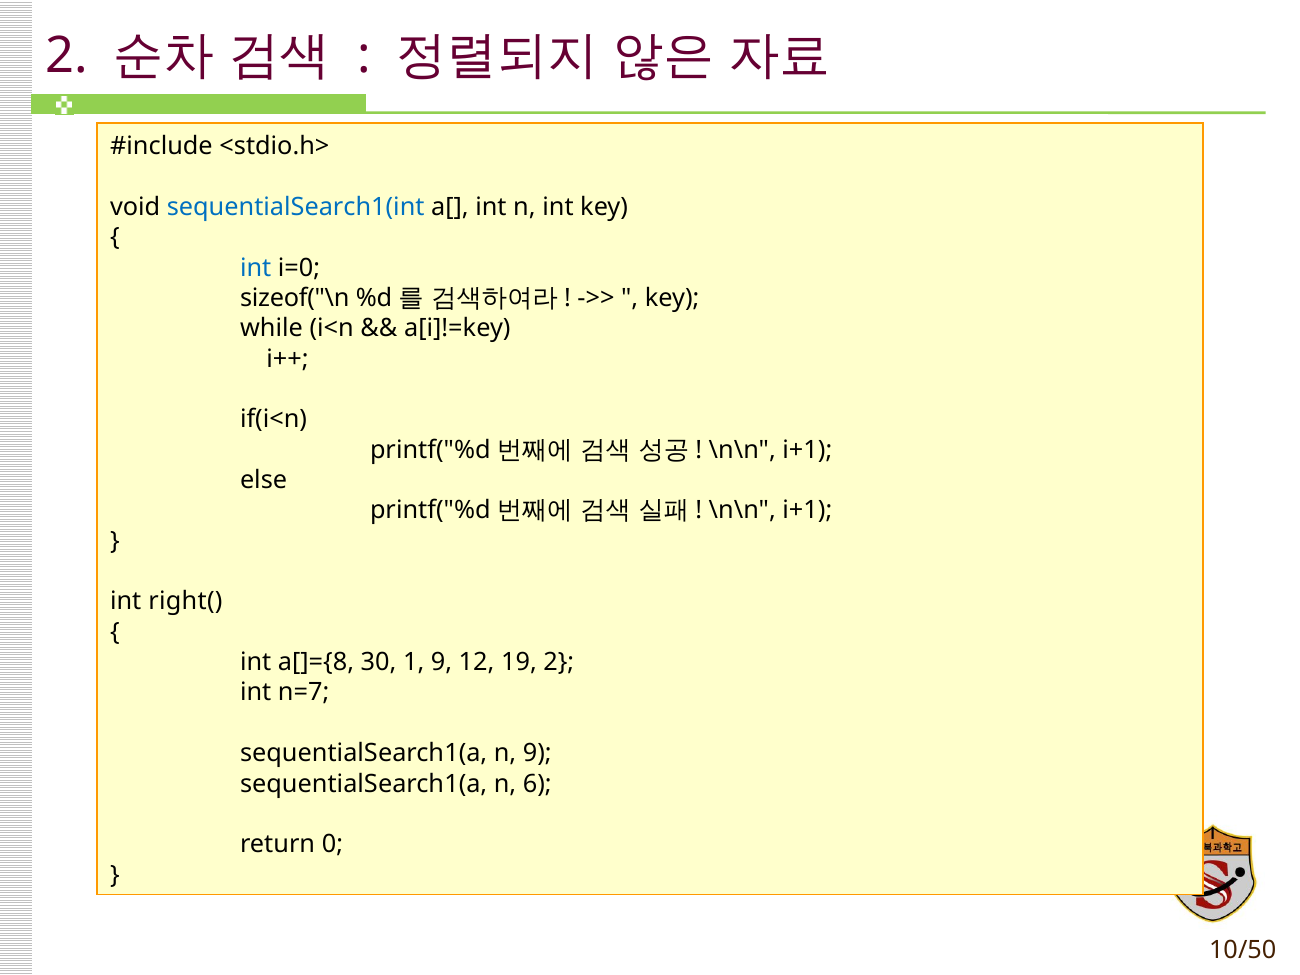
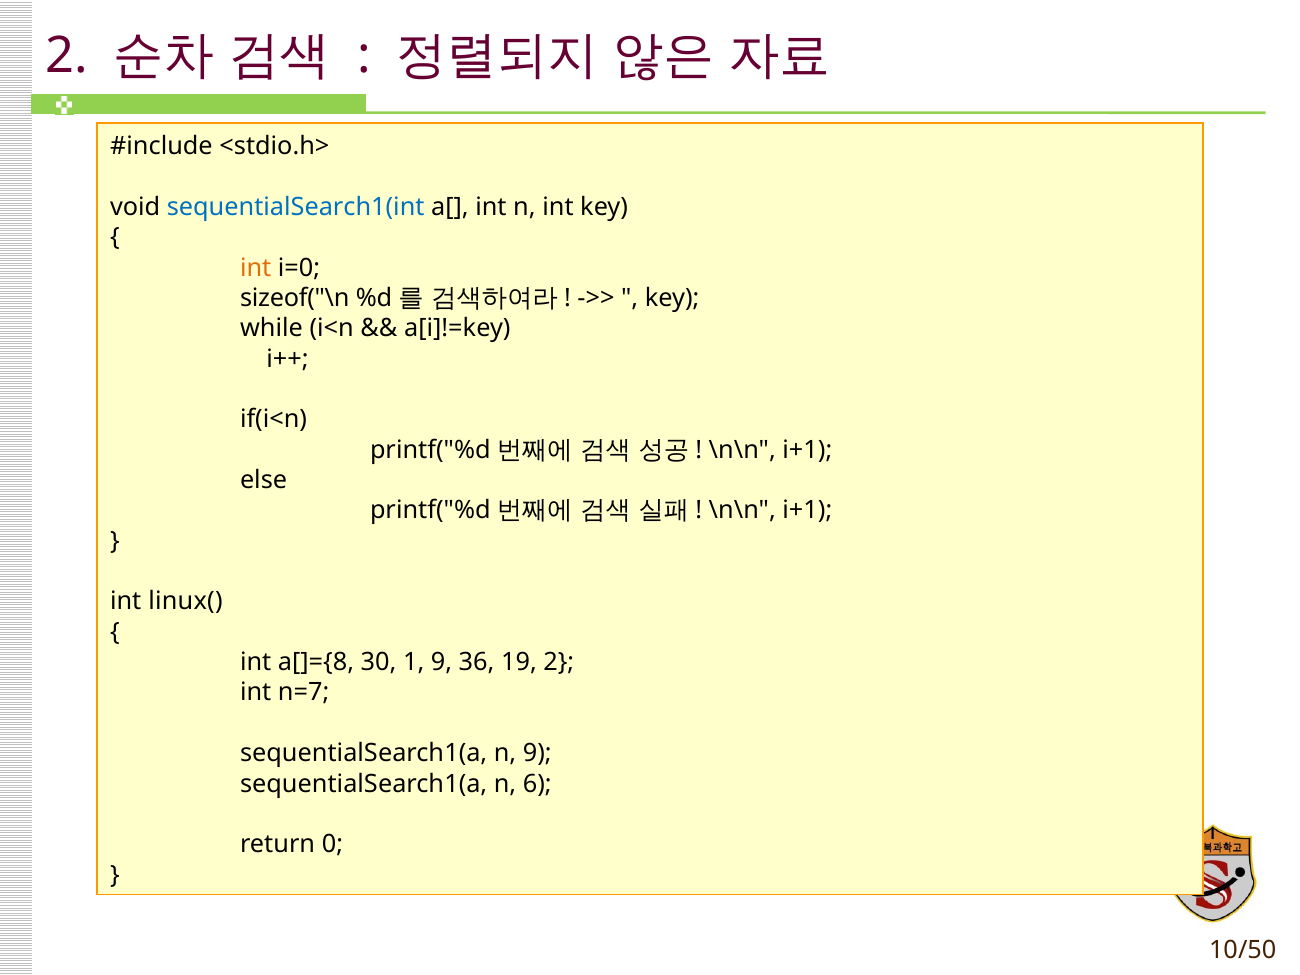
int at (256, 268) colour: blue -> orange
right(: right( -> linux(
12: 12 -> 36
